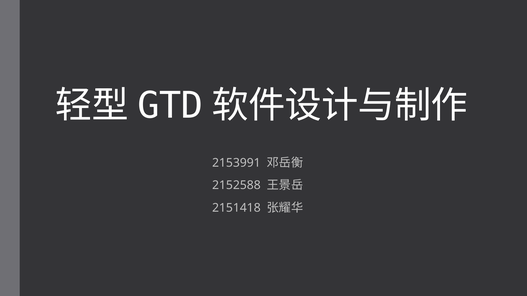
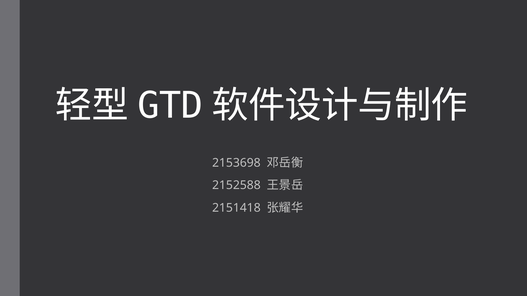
2153991: 2153991 -> 2153698
